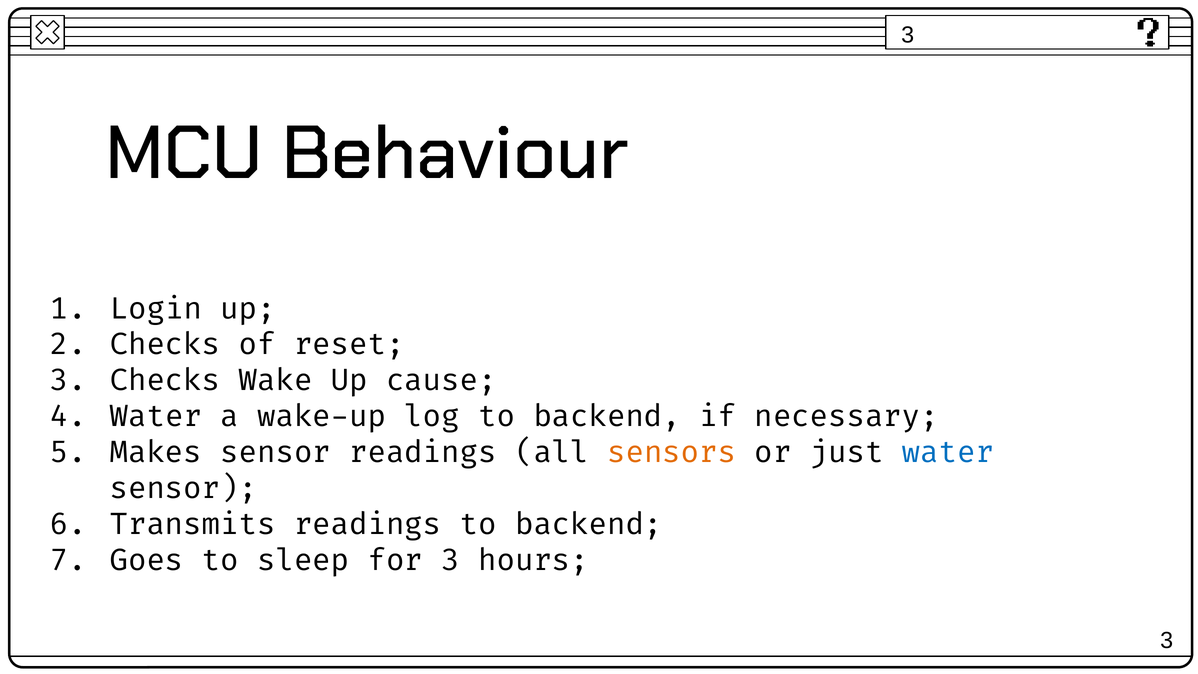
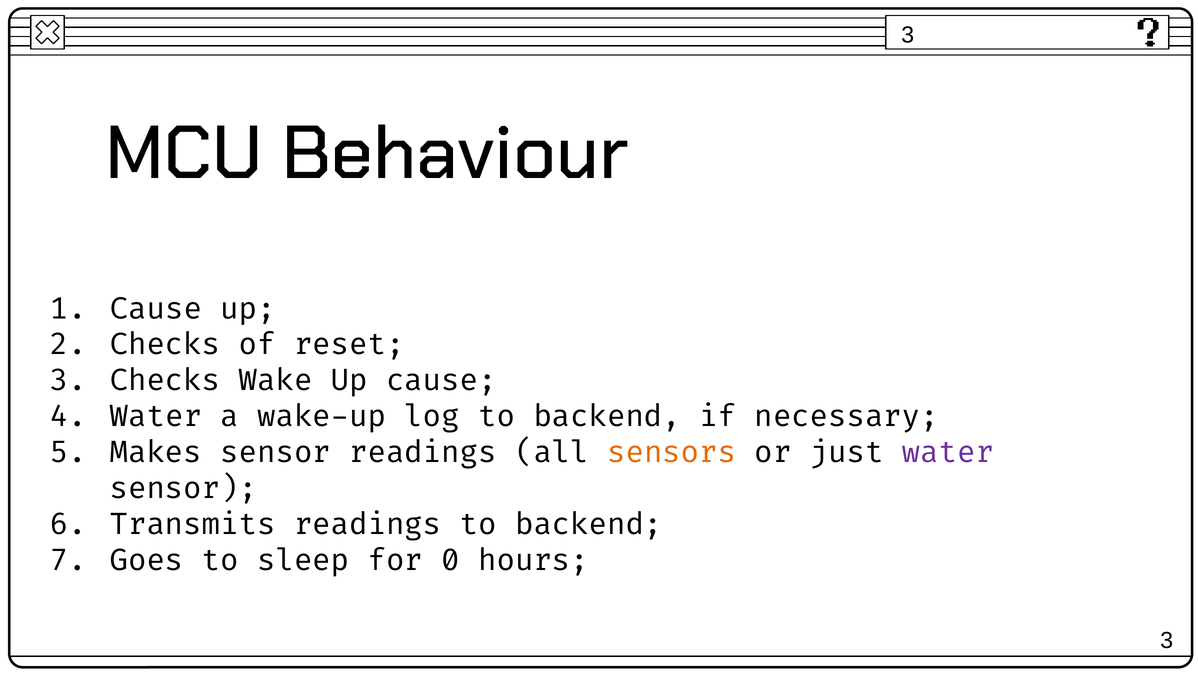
Login at (156, 309): Login -> Cause
water at (948, 452) colour: blue -> purple
for 3: 3 -> 0
